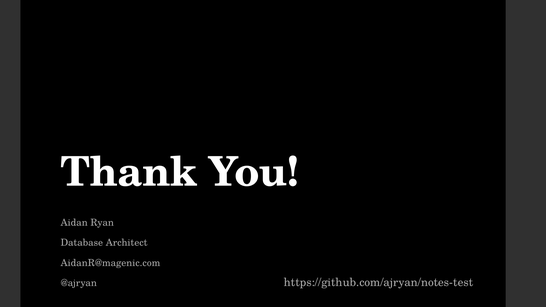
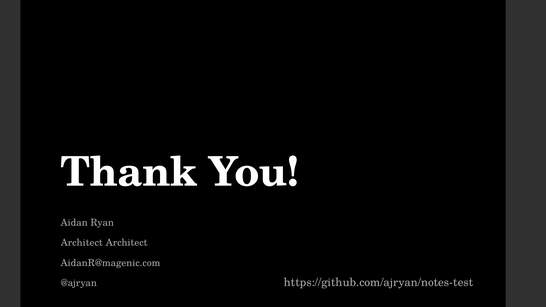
Database at (82, 243): Database -> Architect
